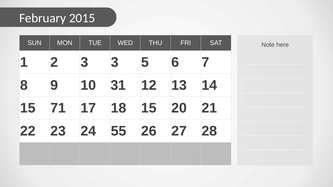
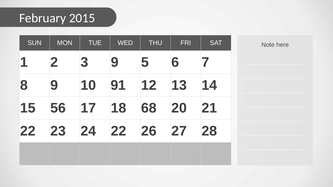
3 3: 3 -> 9
31: 31 -> 91
71: 71 -> 56
18 15: 15 -> 68
24 55: 55 -> 22
